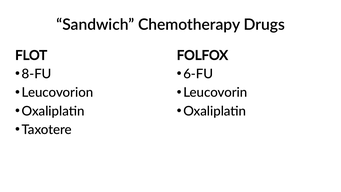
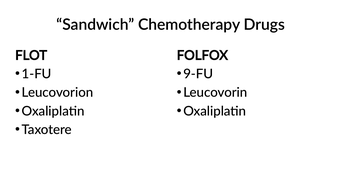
8-FU: 8-FU -> 1-FU
6-FU: 6-FU -> 9-FU
